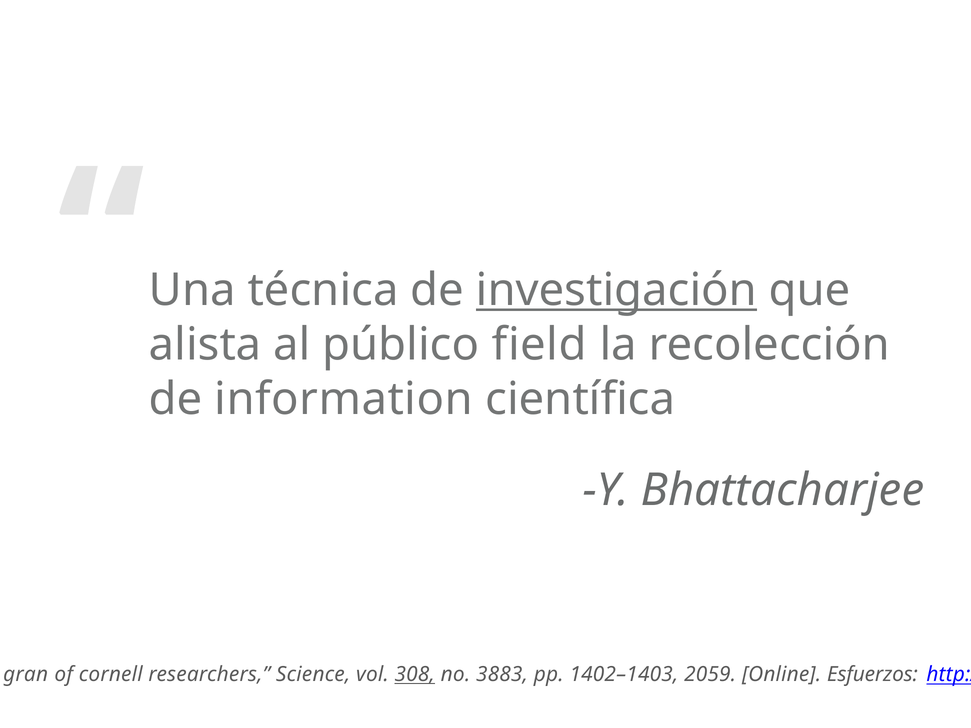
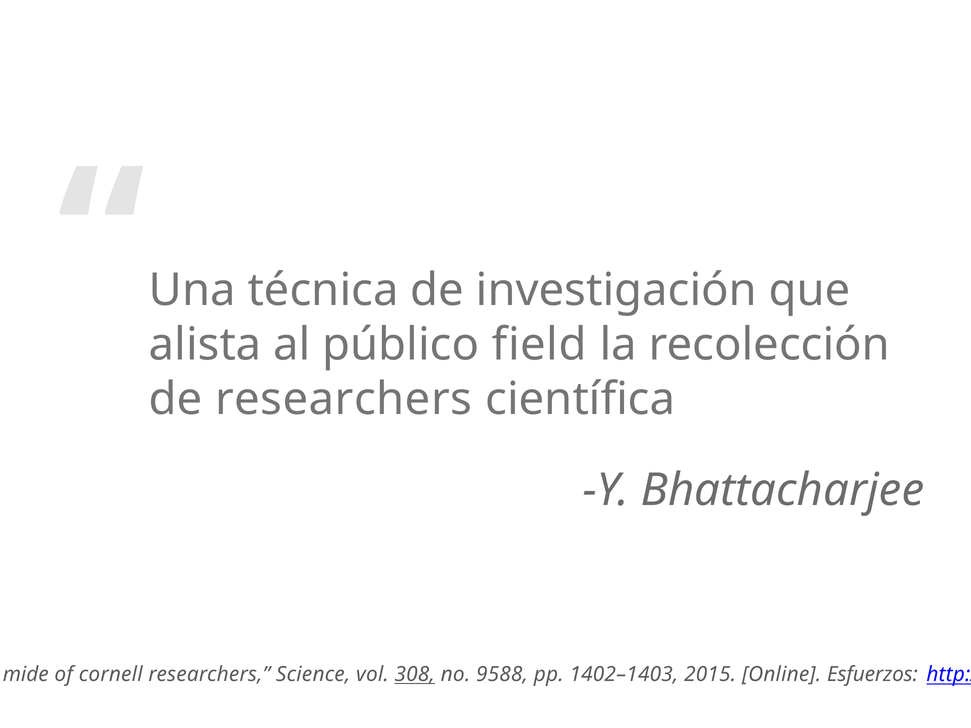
investigación underline: present -> none
de information: information -> researchers
gran: gran -> mide
3883: 3883 -> 9588
2059: 2059 -> 2015
